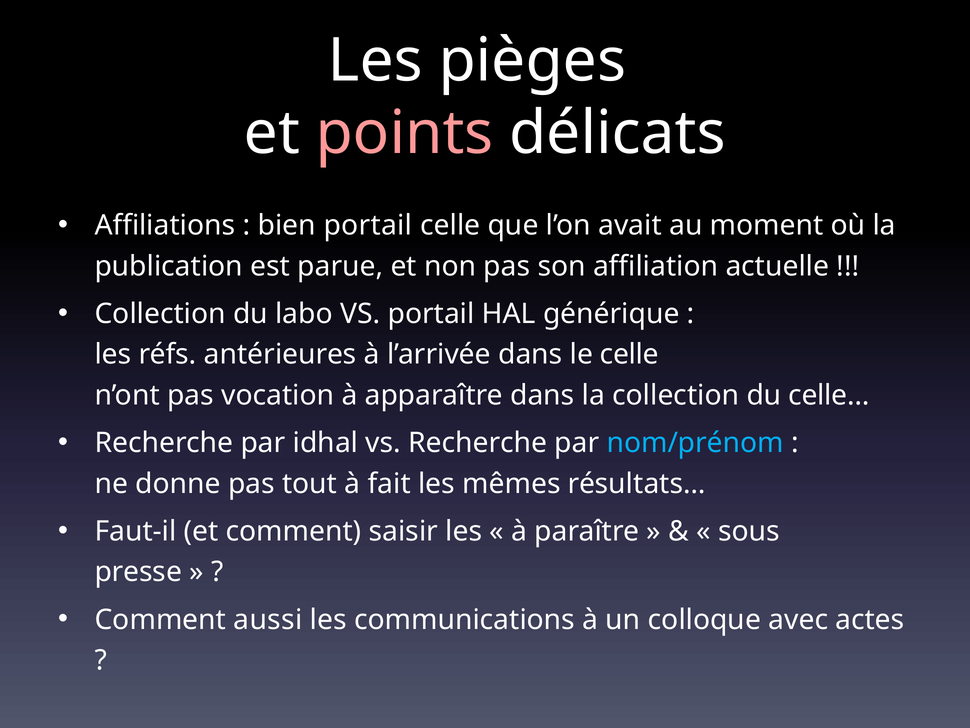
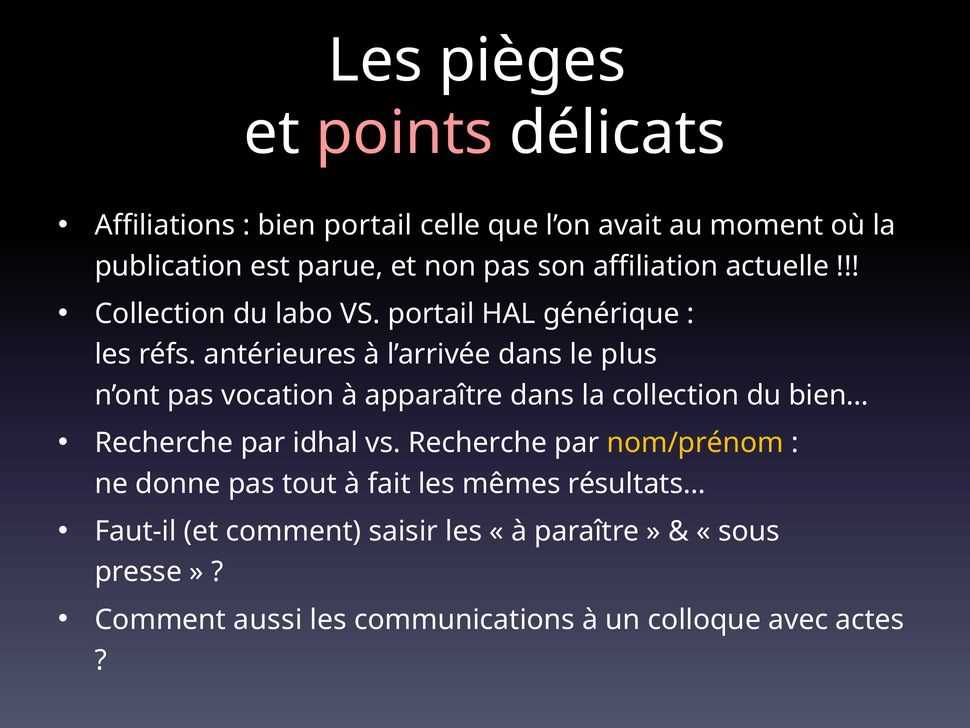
le celle: celle -> plus
celle…: celle… -> bien…
nom/prénom colour: light blue -> yellow
